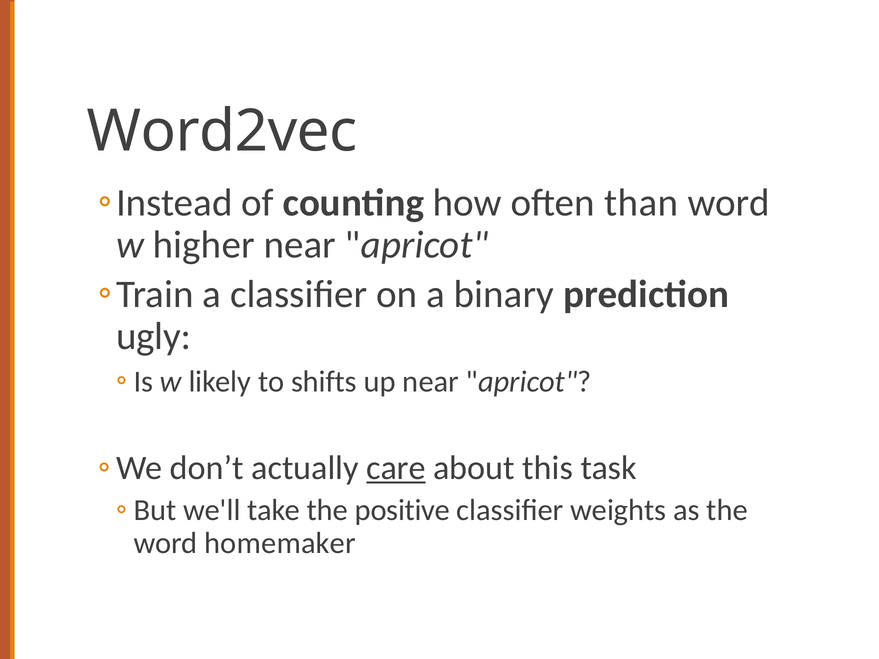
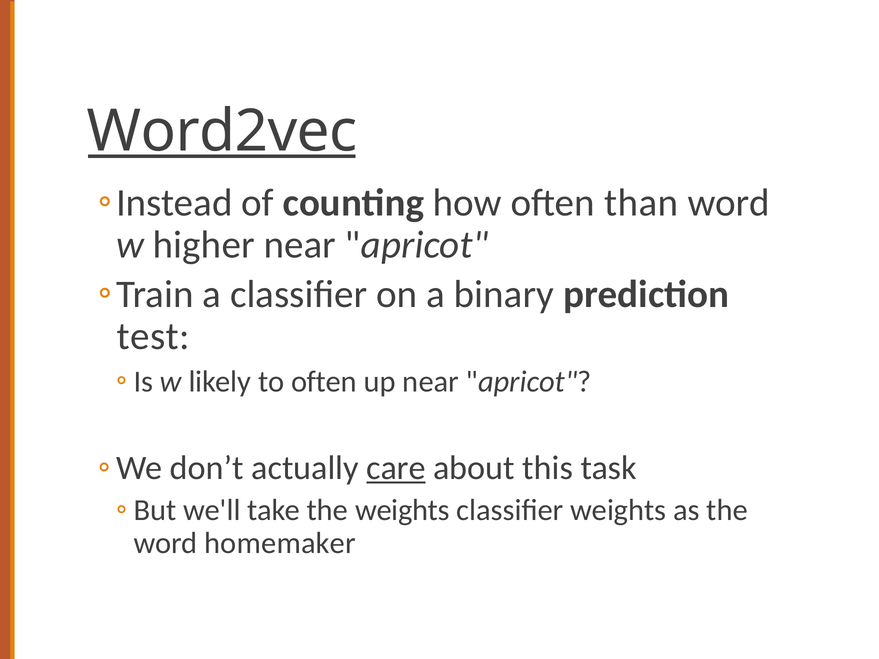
Word2vec underline: none -> present
ugly: ugly -> test
to shifts: shifts -> often
the positive: positive -> weights
